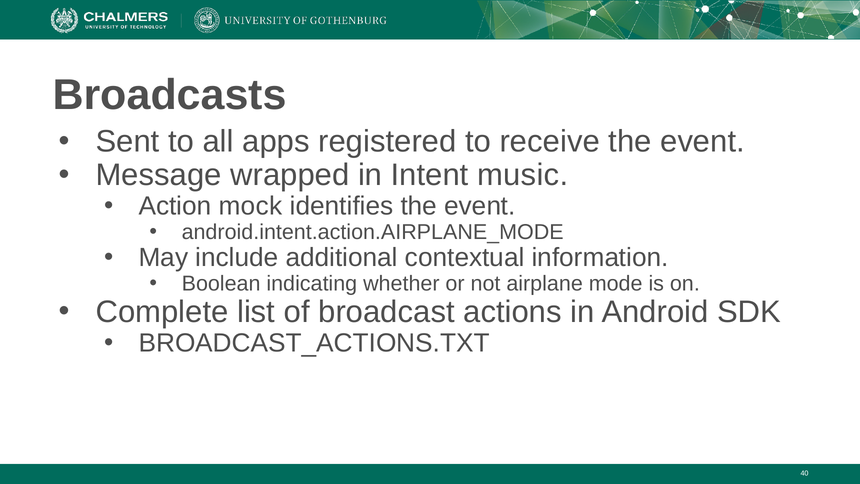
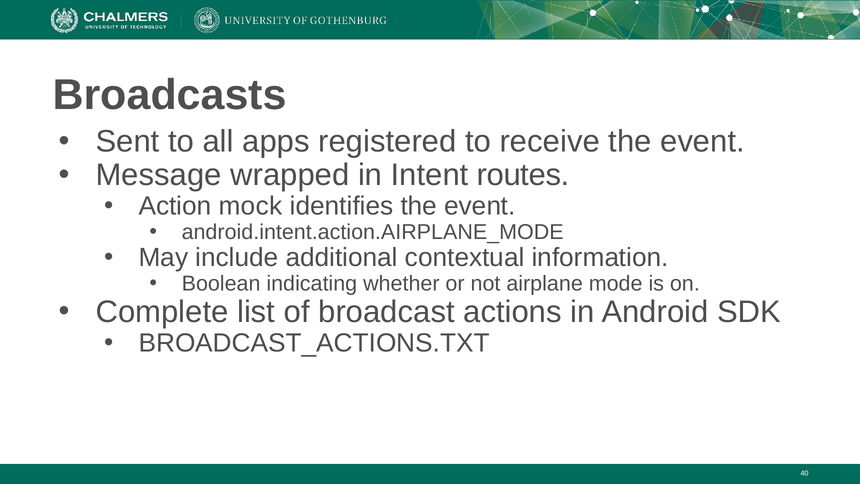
music: music -> routes
